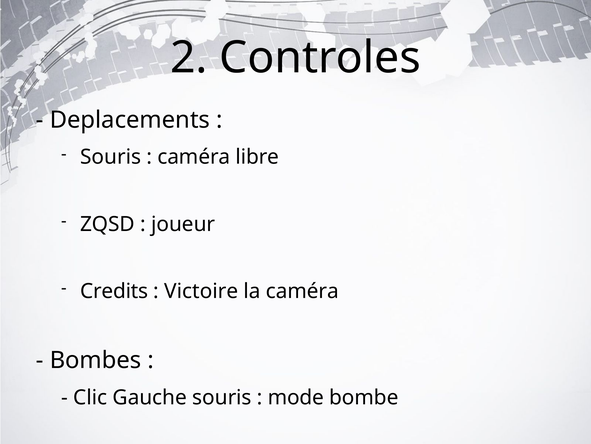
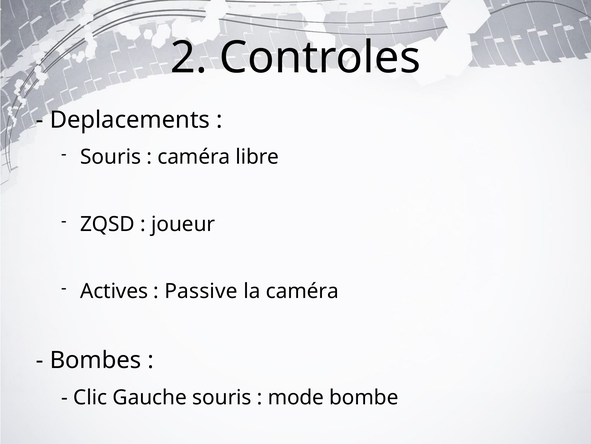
Credits: Credits -> Actives
Victoire: Victoire -> Passive
